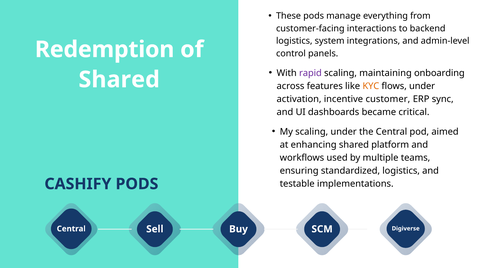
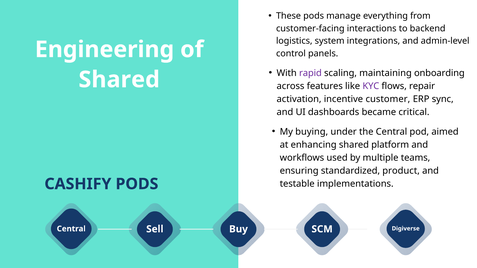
Redemption: Redemption -> Engineering
KYC colour: orange -> purple
flows under: under -> repair
My scaling: scaling -> buying
standardized logistics: logistics -> product
